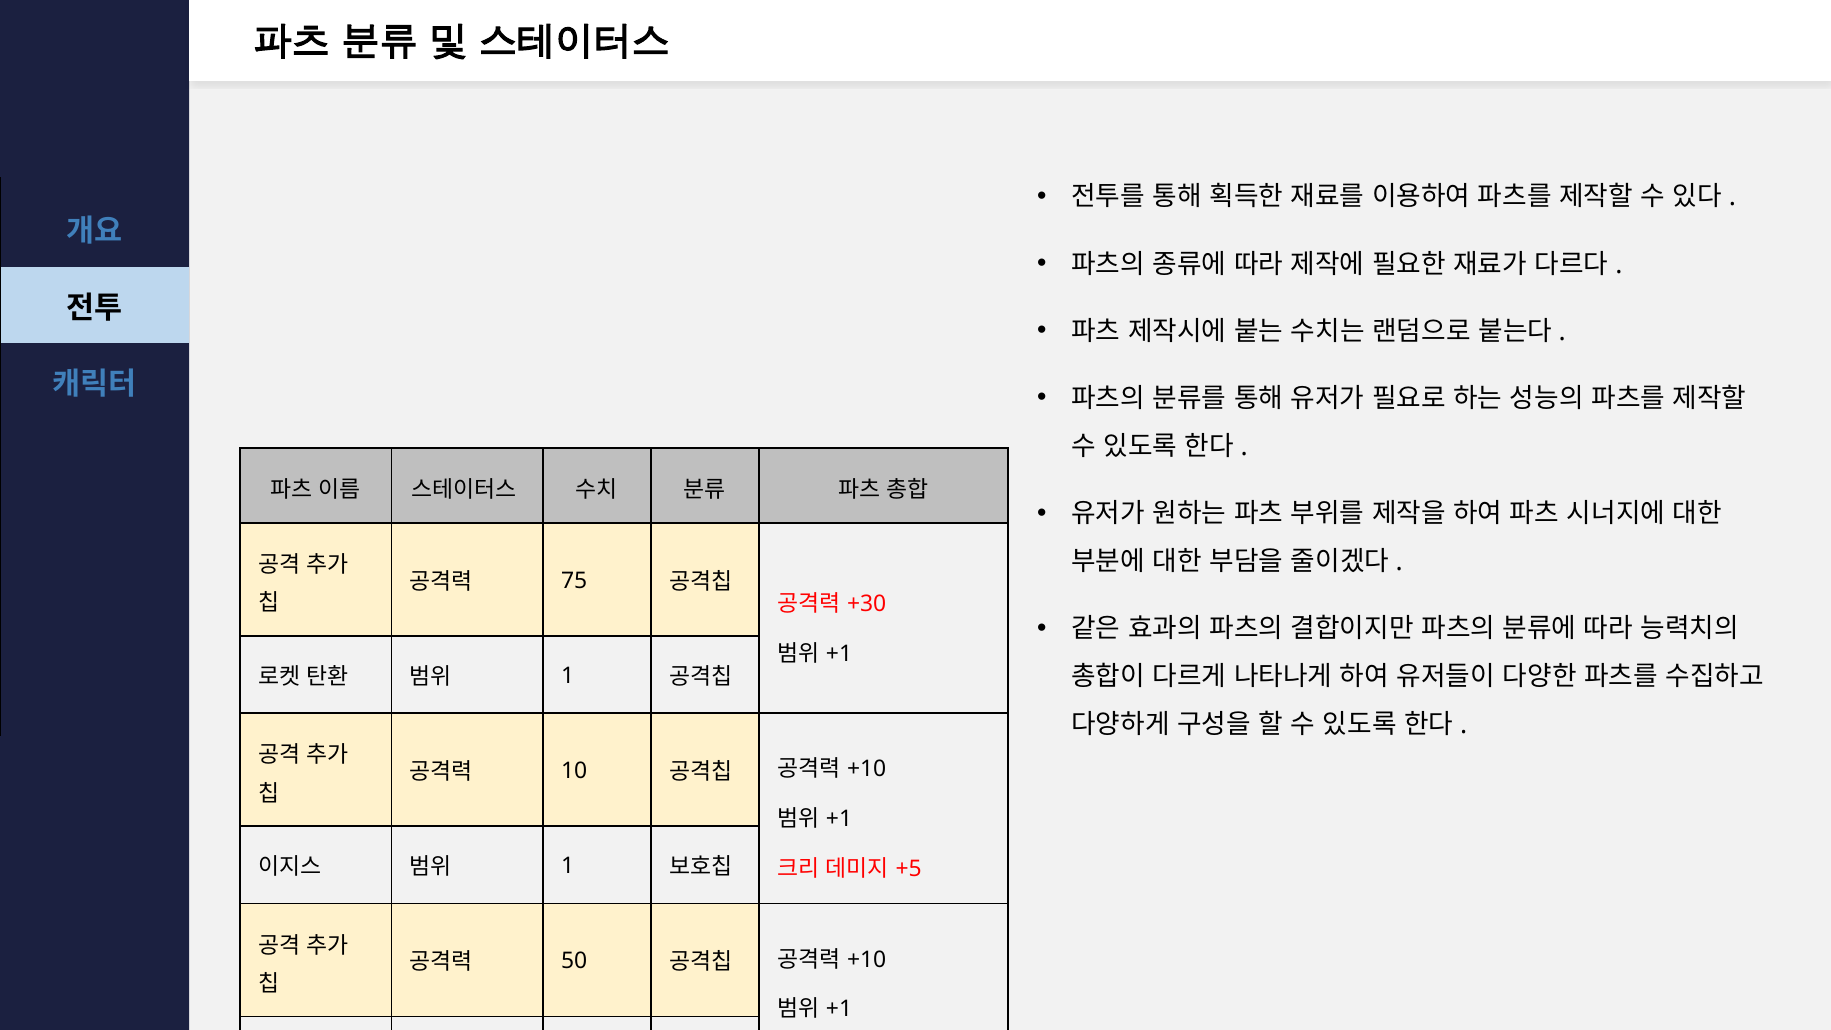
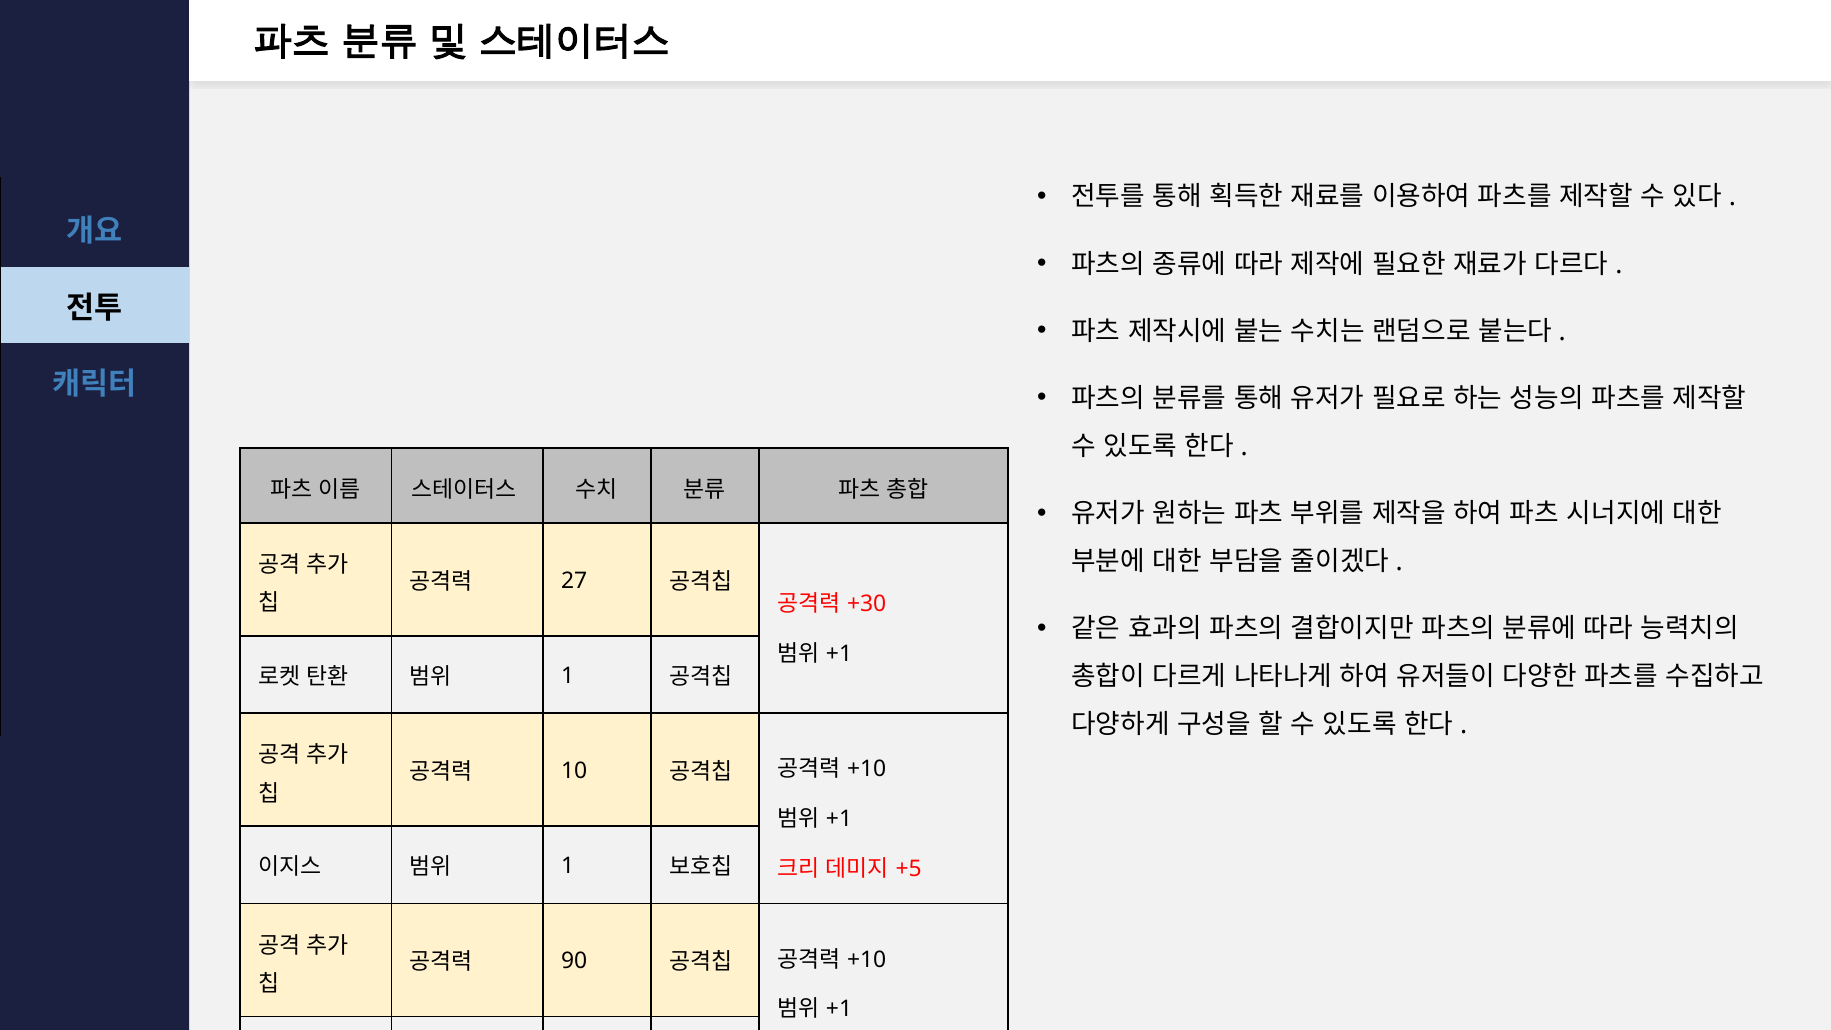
75: 75 -> 27
50: 50 -> 90
